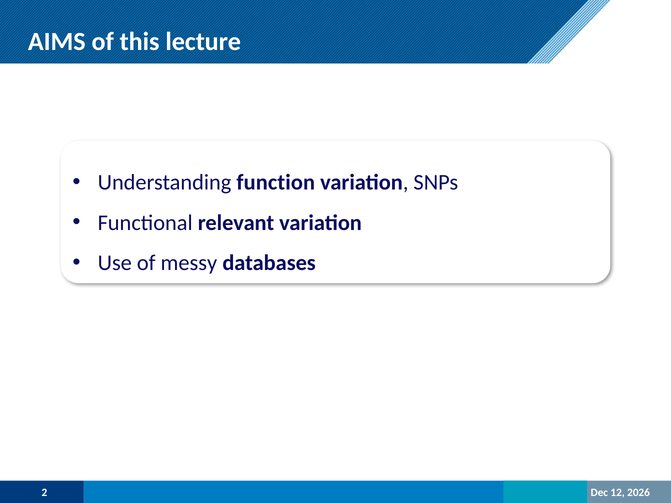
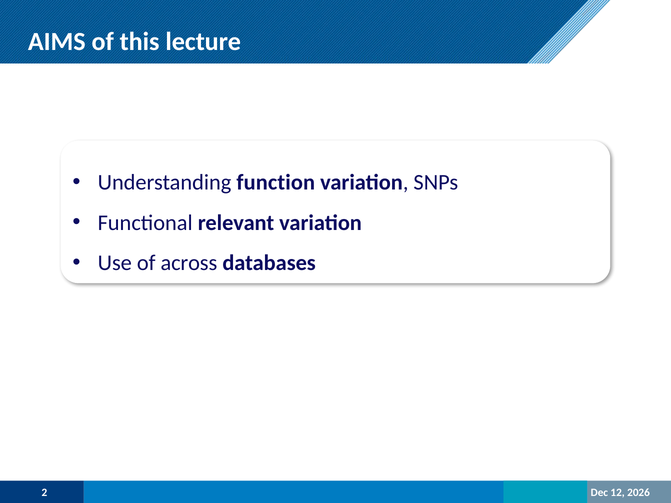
messy: messy -> across
